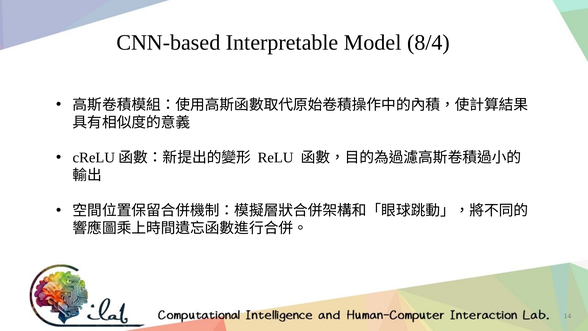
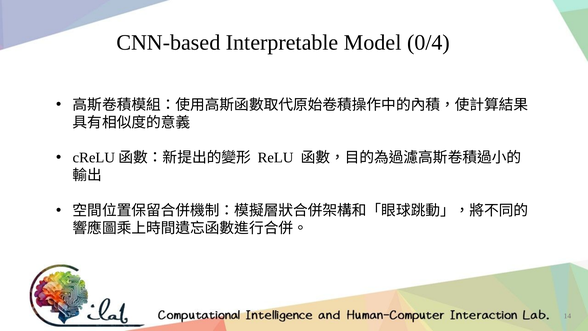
8/4: 8/4 -> 0/4
